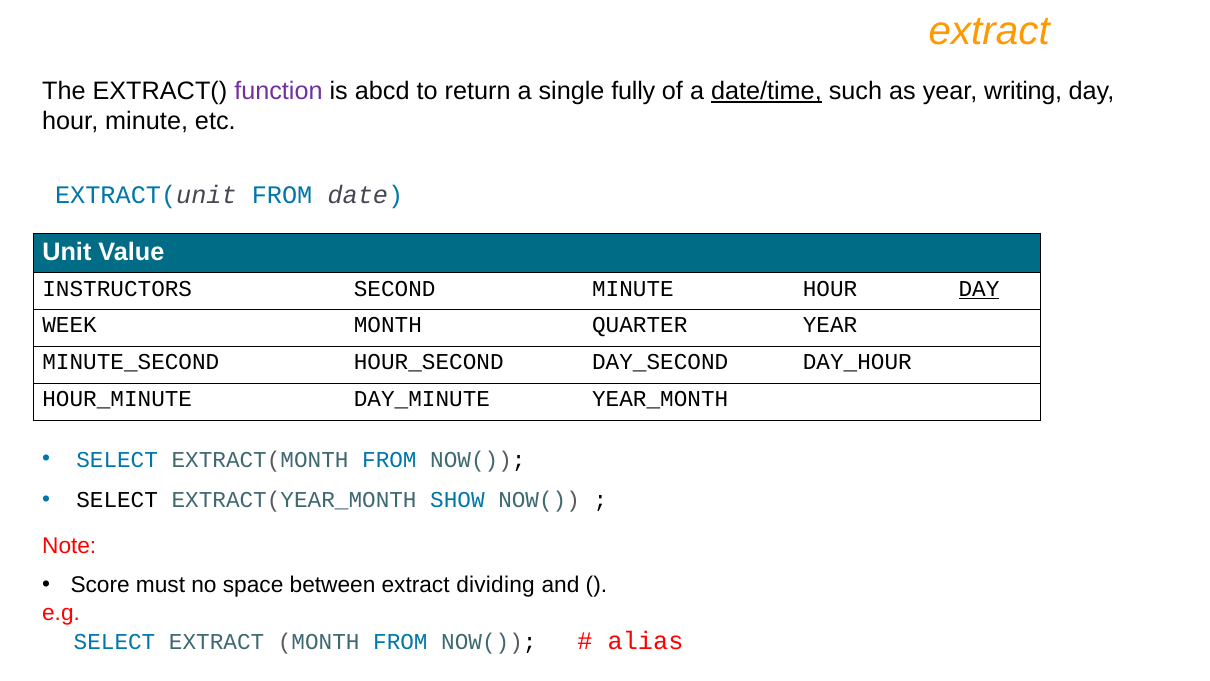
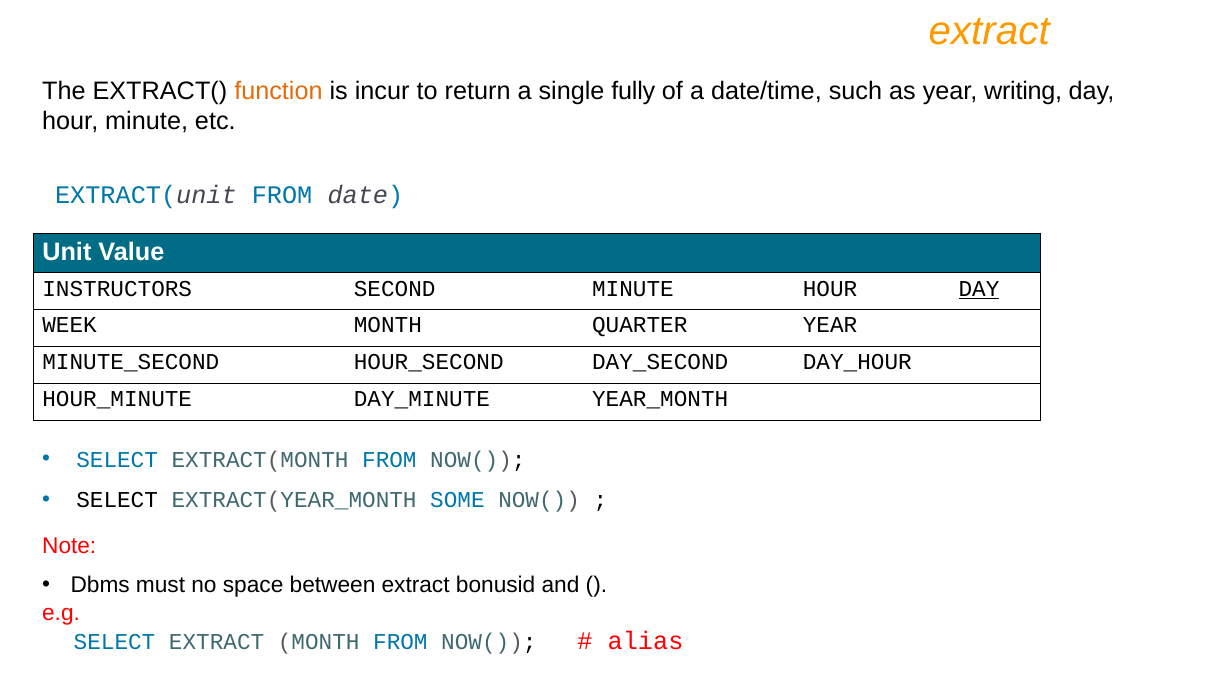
function colour: purple -> orange
abcd: abcd -> incur
date/time underline: present -> none
SHOW: SHOW -> SOME
Score: Score -> Dbms
dividing: dividing -> bonusid
